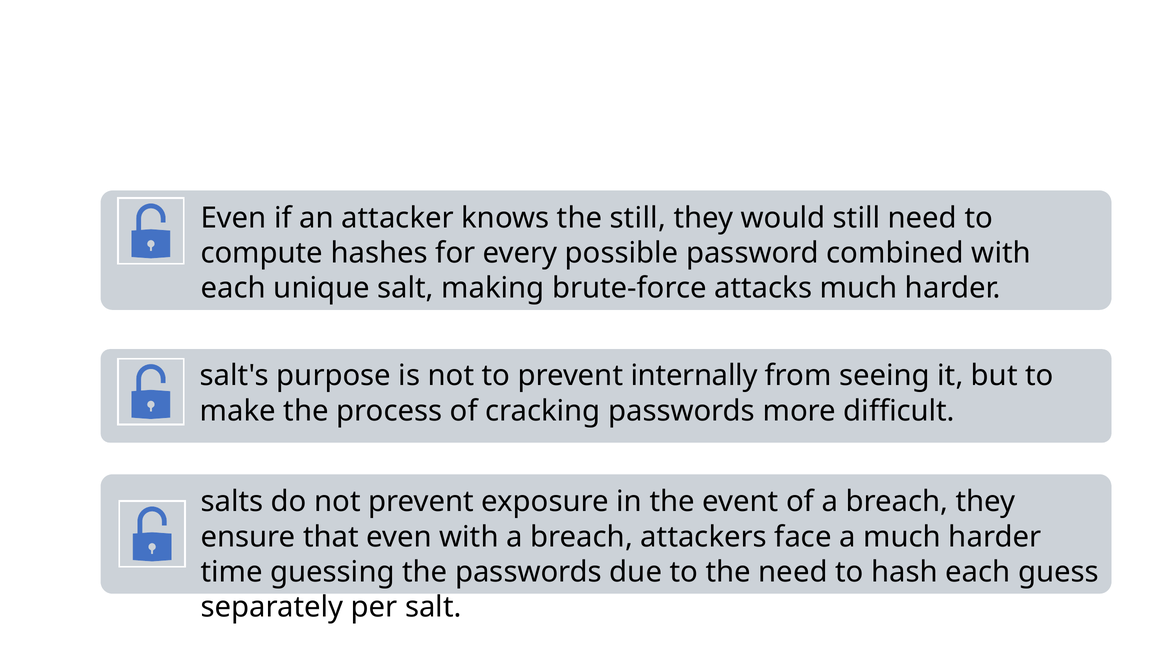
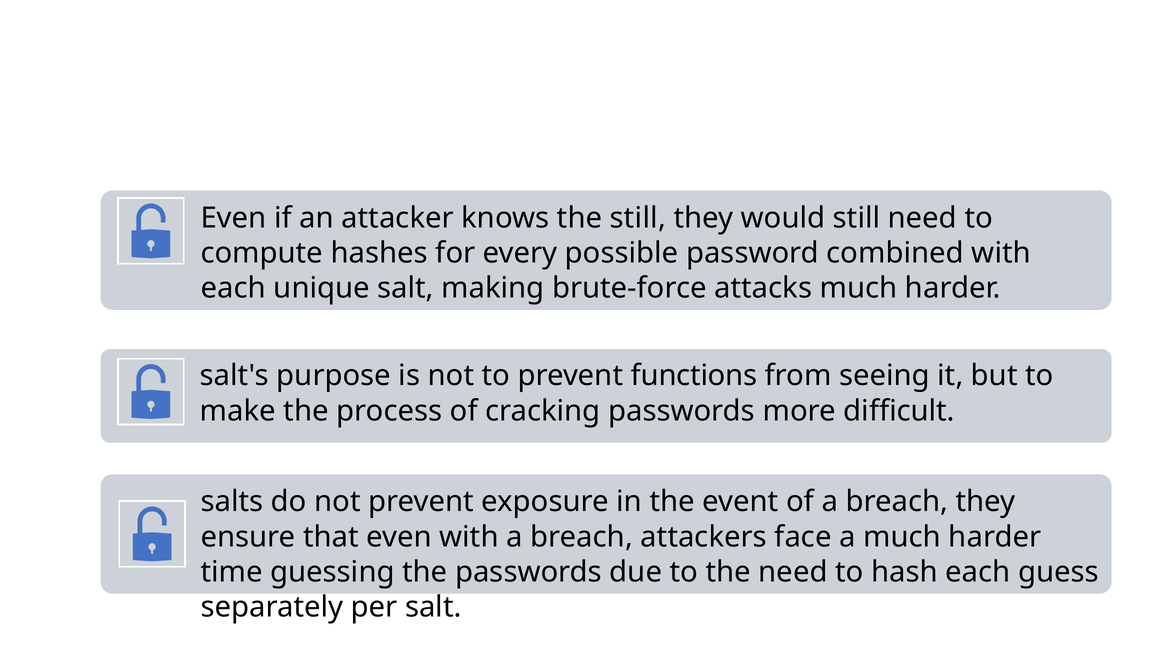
internally: internally -> functions
